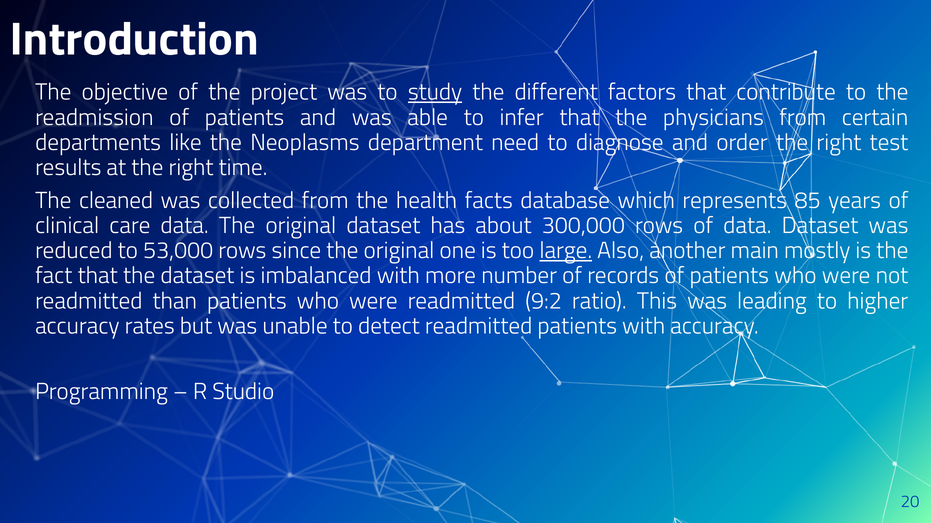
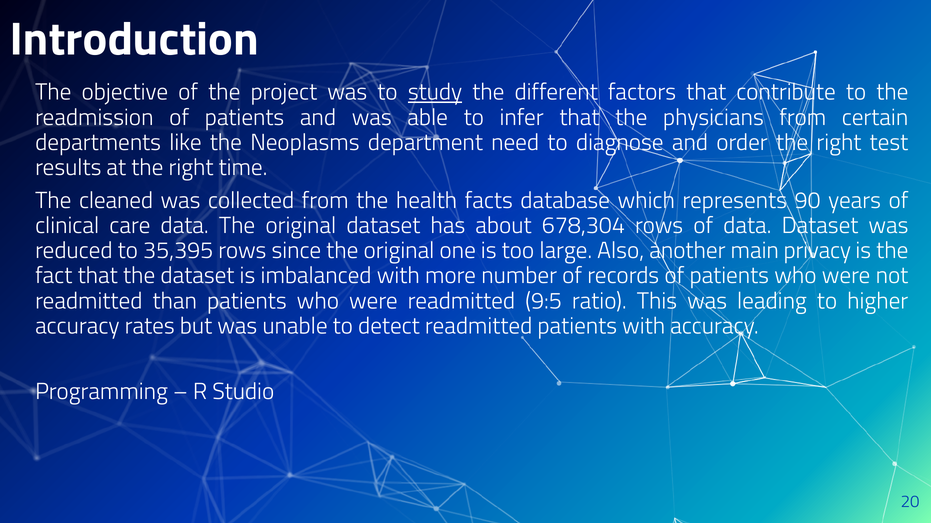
85: 85 -> 90
300,000: 300,000 -> 678,304
53,000: 53,000 -> 35,395
large underline: present -> none
mostly: mostly -> privacy
9:2: 9:2 -> 9:5
